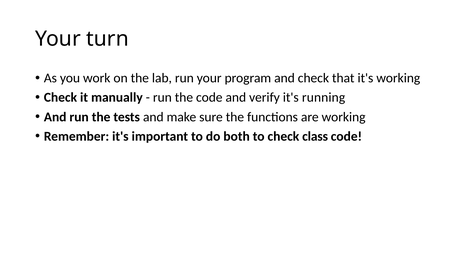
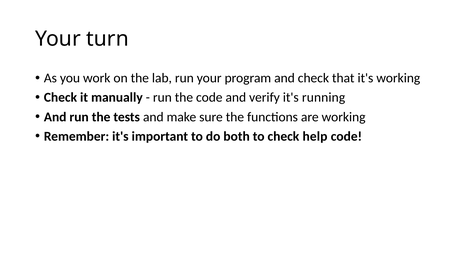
class: class -> help
